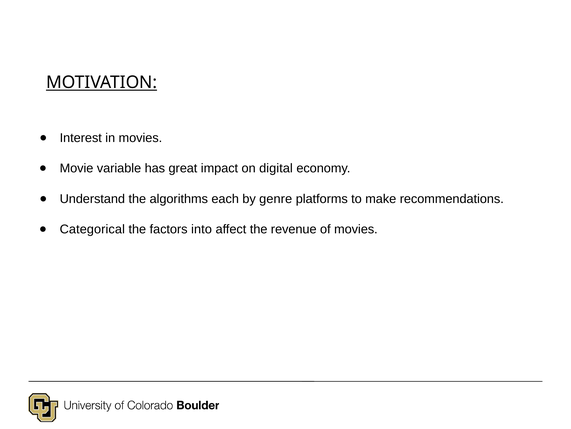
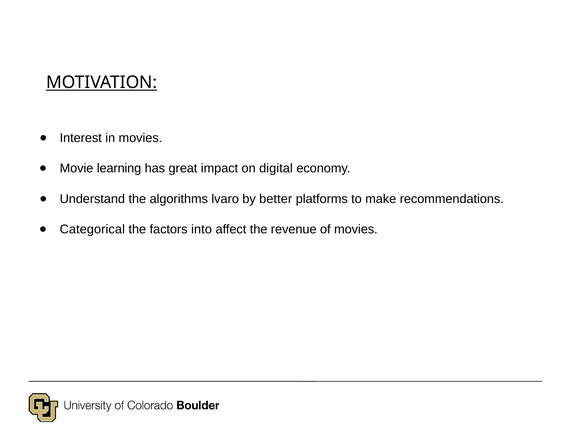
variable: variable -> learning
each: each -> lvaro
genre: genre -> better
